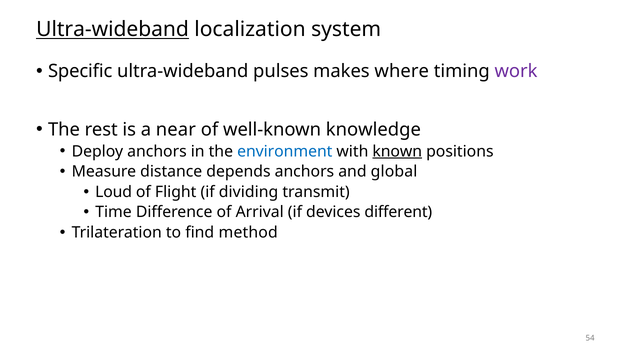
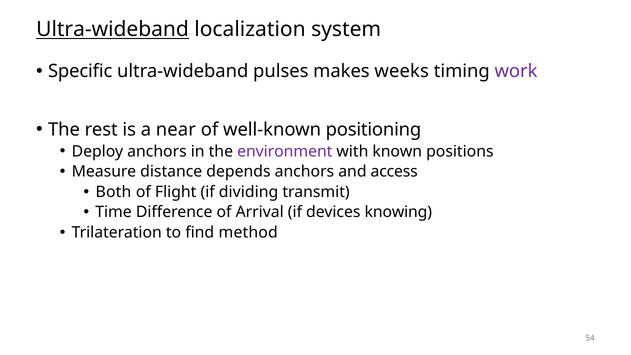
where: where -> weeks
knowledge: knowledge -> positioning
environment colour: blue -> purple
known underline: present -> none
global: global -> access
Loud: Loud -> Both
different: different -> knowing
